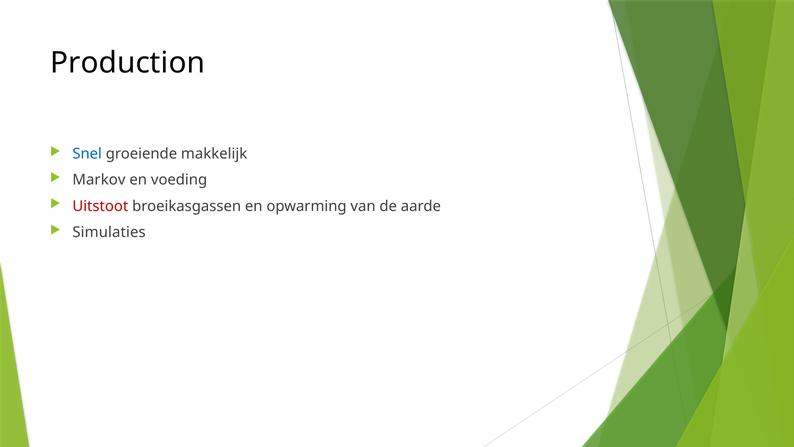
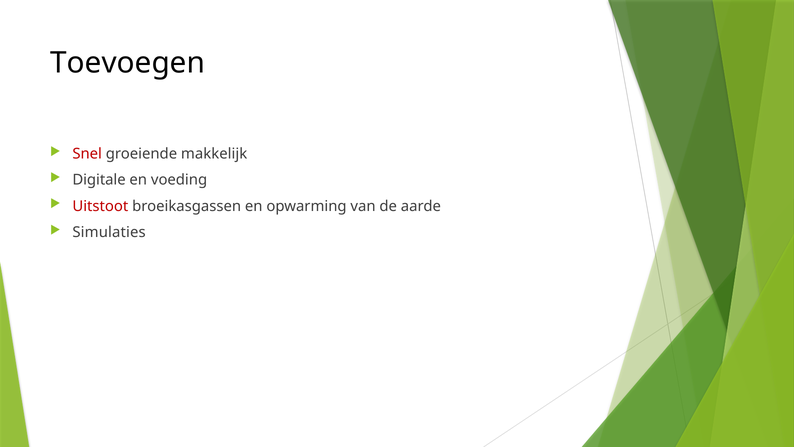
Production: Production -> Toevoegen
Snel colour: blue -> red
Markov: Markov -> Digitale
